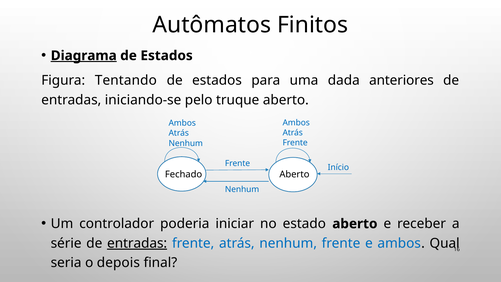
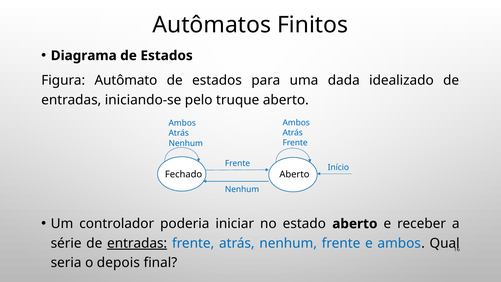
Diagrama underline: present -> none
Tentando: Tentando -> Autômato
anteriores: anteriores -> idealizado
